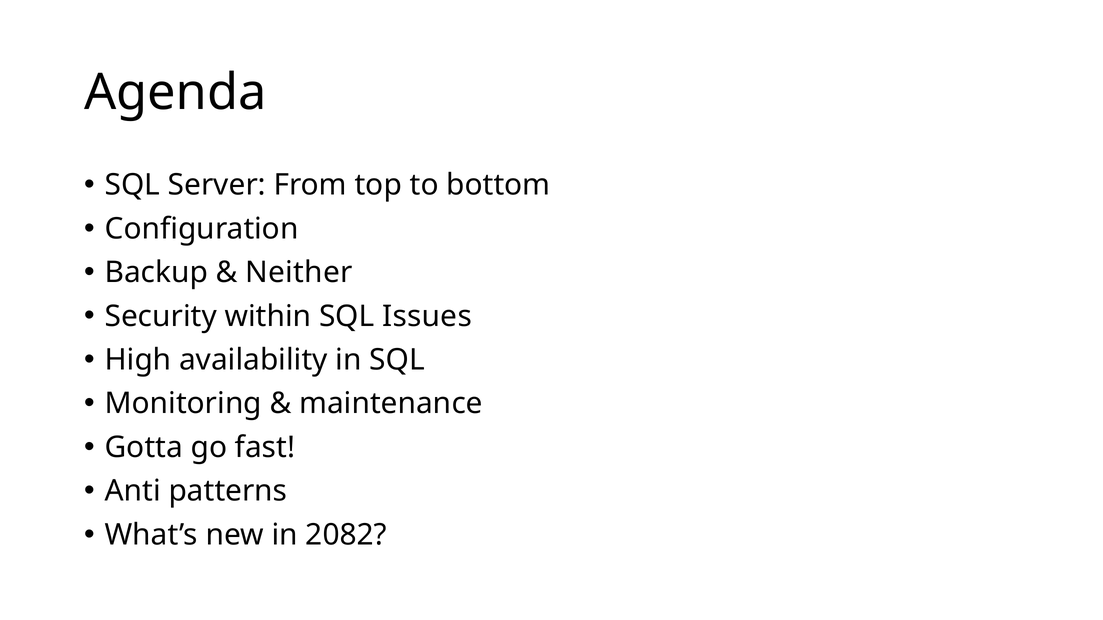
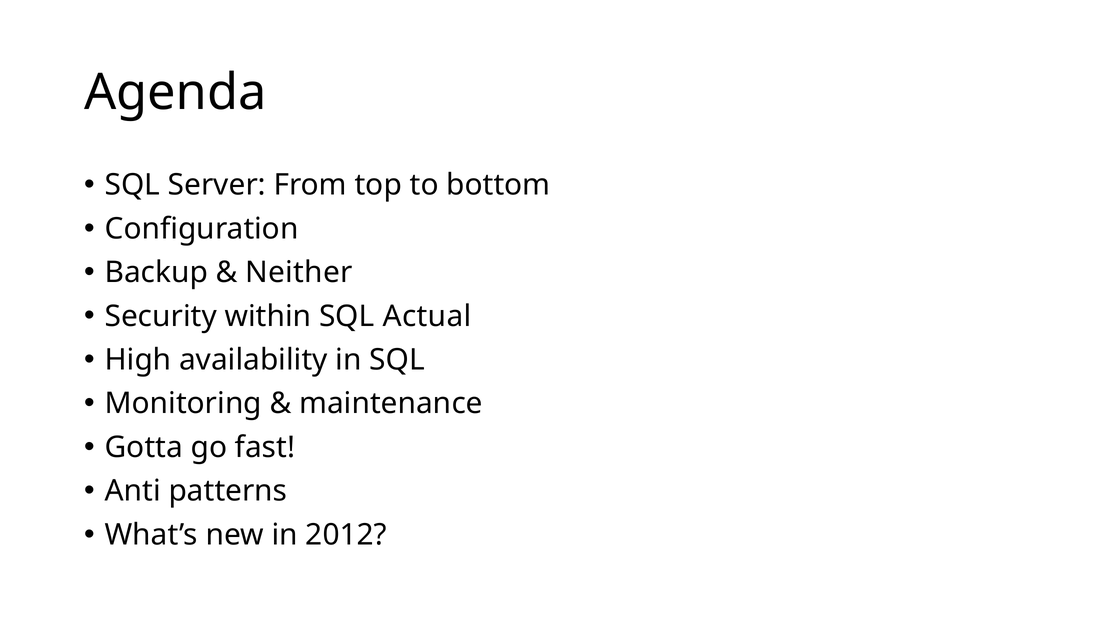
Issues: Issues -> Actual
2082: 2082 -> 2012
